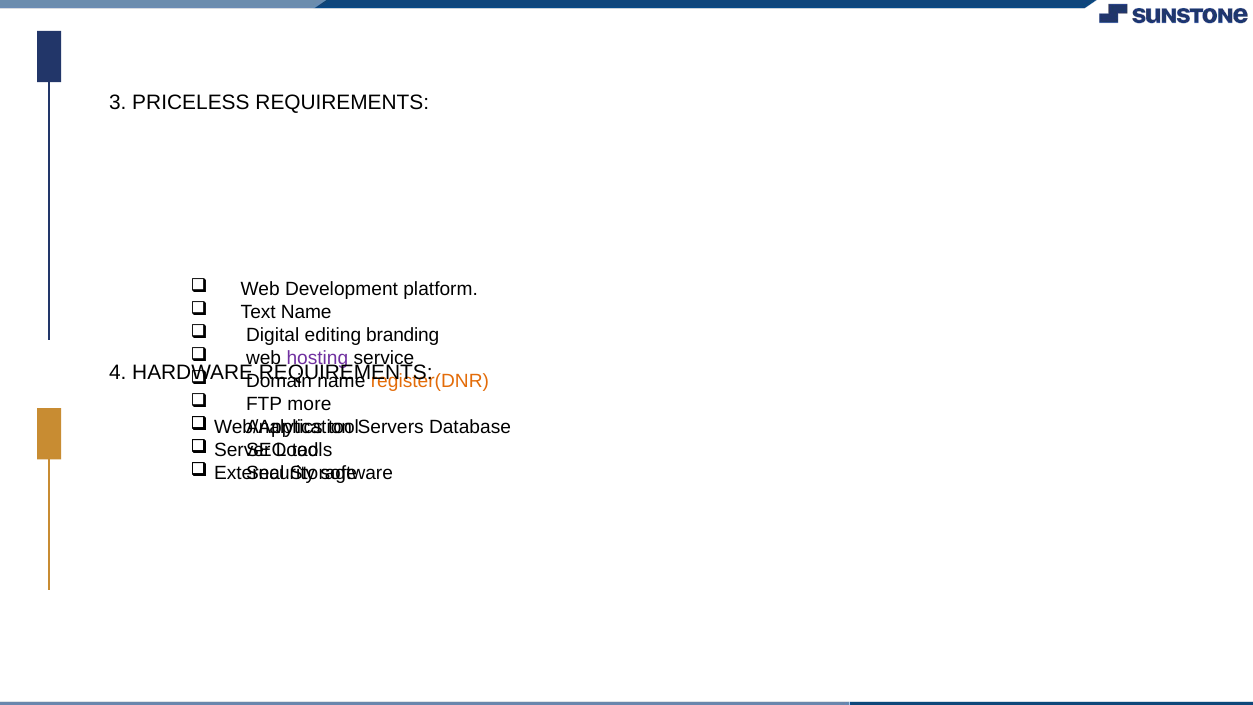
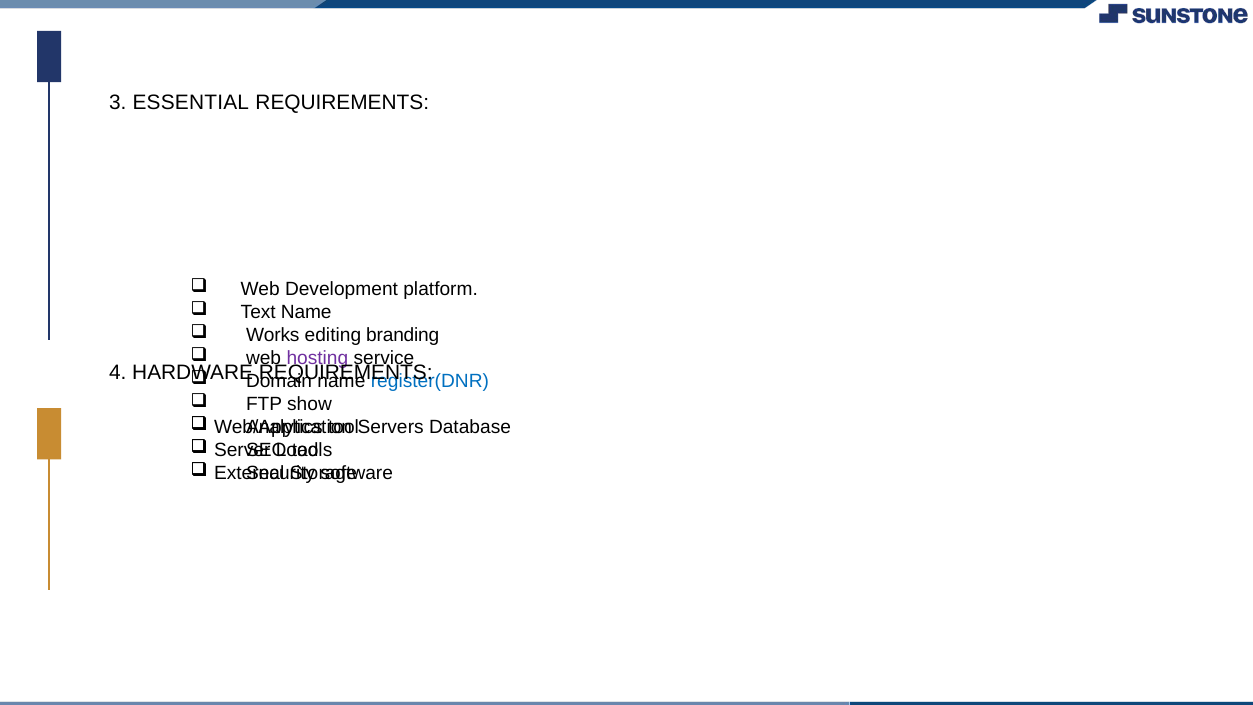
PRICELESS: PRICELESS -> ESSENTIAL
Digital: Digital -> Works
register(DNR colour: orange -> blue
more: more -> show
